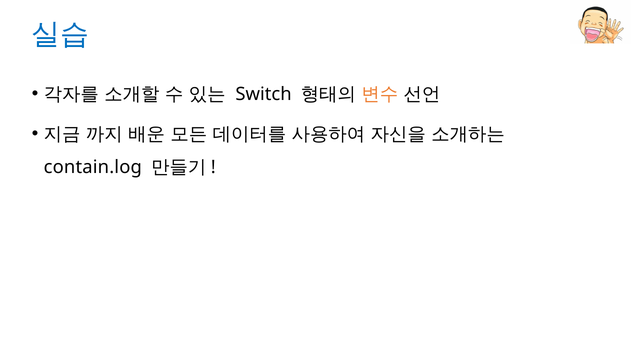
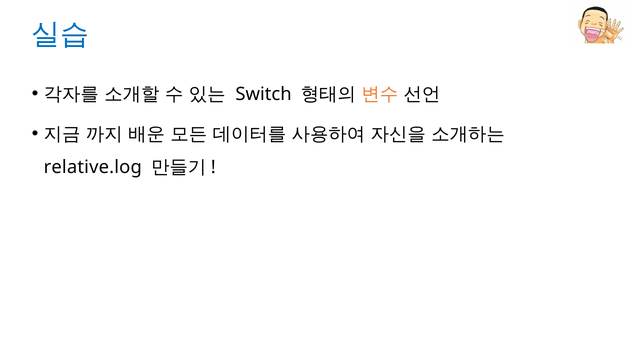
contain.log: contain.log -> relative.log
